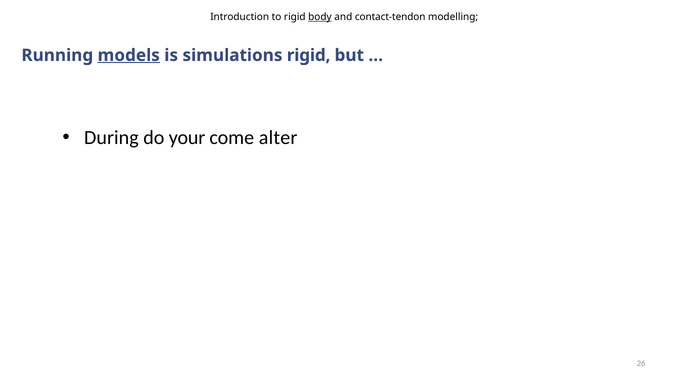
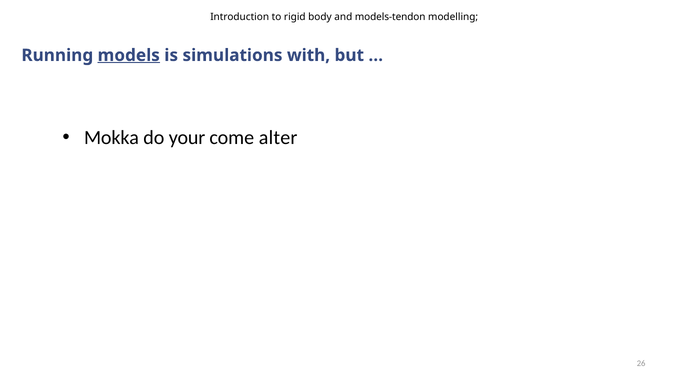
body underline: present -> none
contact-tendon: contact-tendon -> models-tendon
simulations rigid: rigid -> with
During: During -> Mokka
